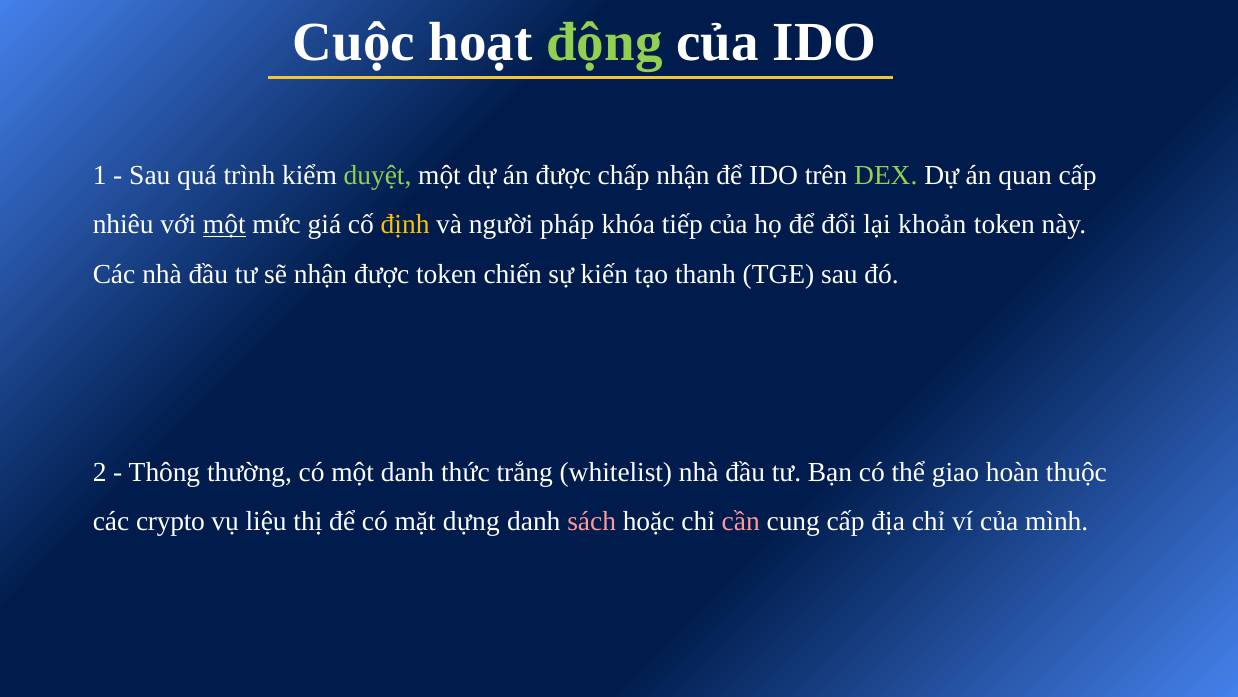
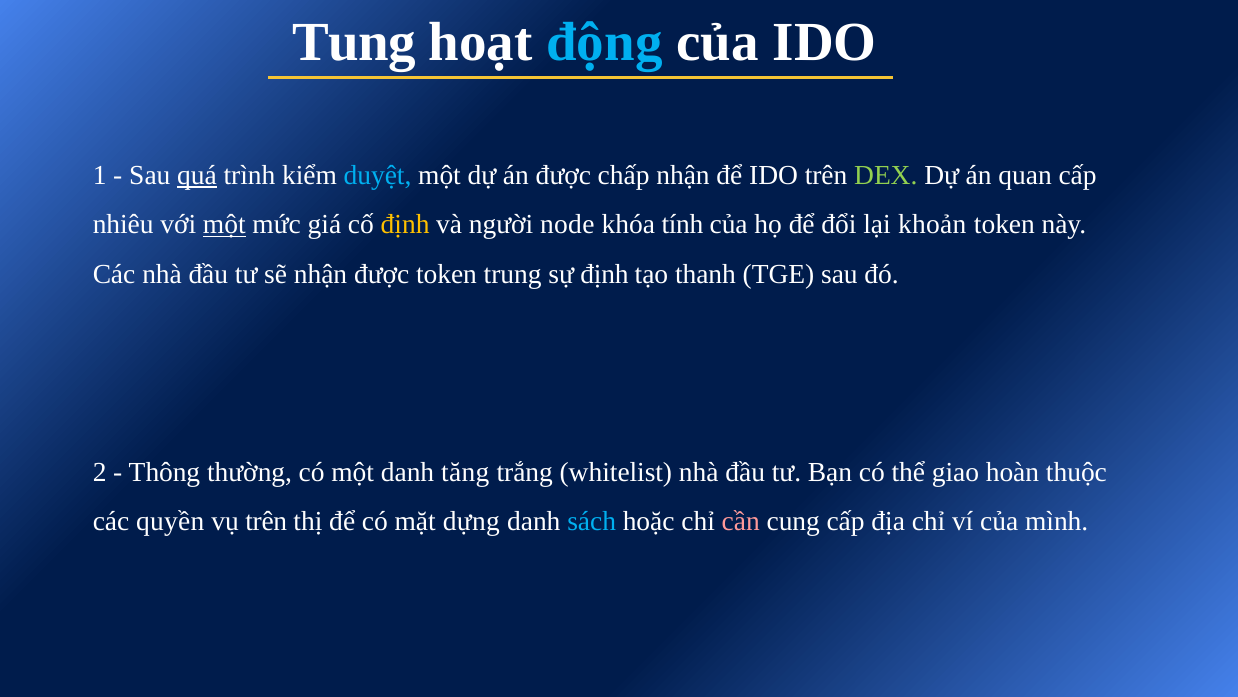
Cuộc: Cuộc -> Tung
động colour: light green -> light blue
quá underline: none -> present
duyệt colour: light green -> light blue
pháp: pháp -> node
tiếp: tiếp -> tính
chiến: chiến -> trung
sự kiến: kiến -> định
thức: thức -> tăng
crypto: crypto -> quyền
vụ liệu: liệu -> trên
sách colour: pink -> light blue
